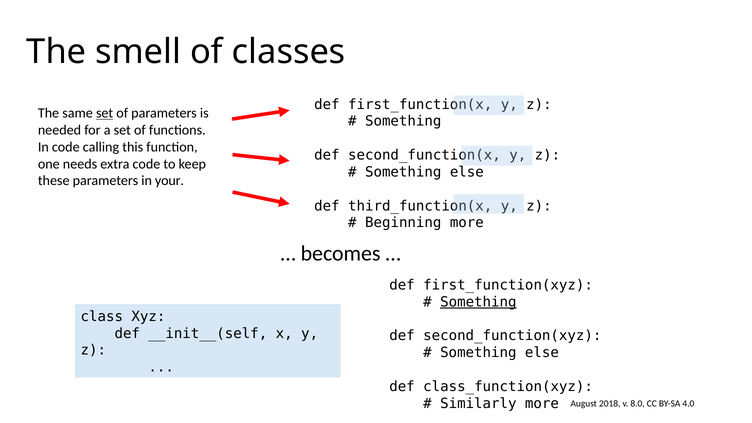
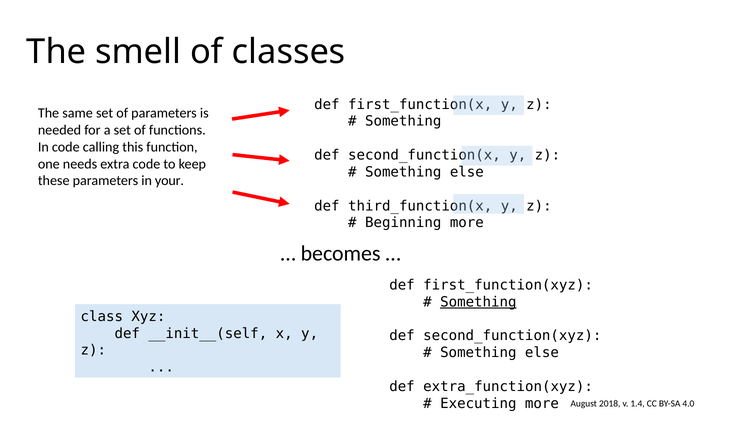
set at (105, 113) underline: present -> none
class_function(xyz: class_function(xyz -> extra_function(xyz
Similarly: Similarly -> Executing
8.0: 8.0 -> 1.4
